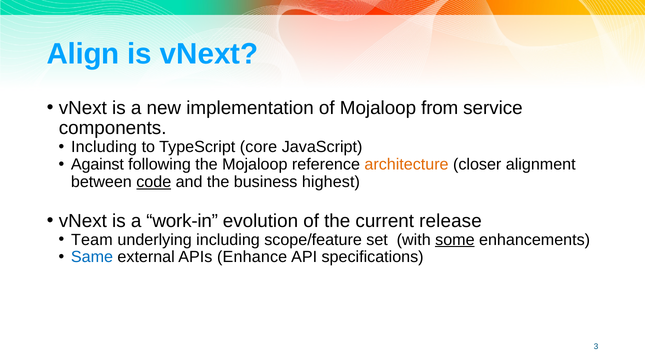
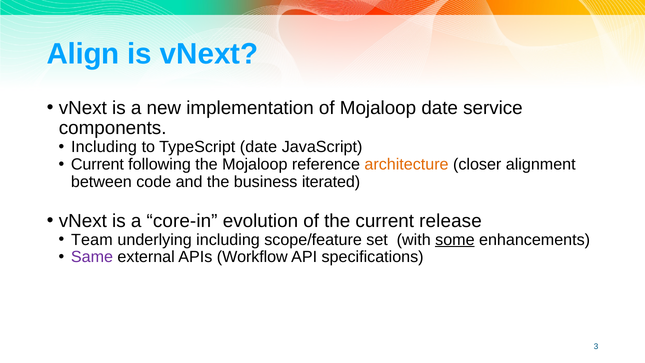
Mojaloop from: from -> date
TypeScript core: core -> date
Against at (97, 164): Against -> Current
code underline: present -> none
highest: highest -> iterated
work-in: work-in -> core-in
Same colour: blue -> purple
Enhance: Enhance -> Workflow
